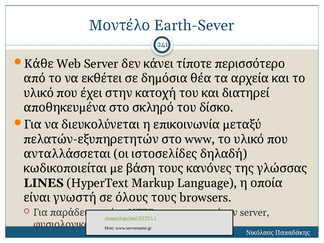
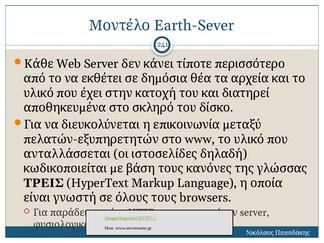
LINES: LINES -> ΤΡΕΙΣ
